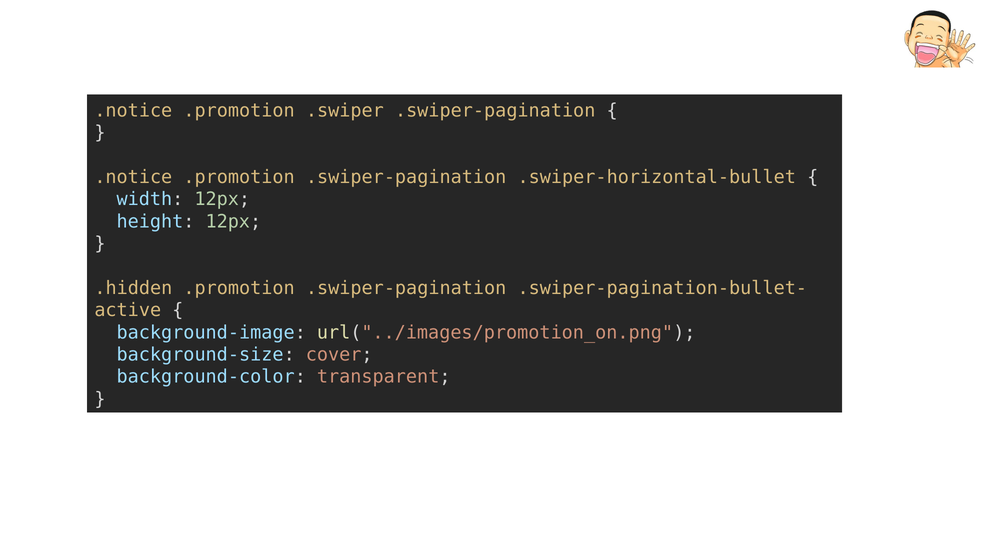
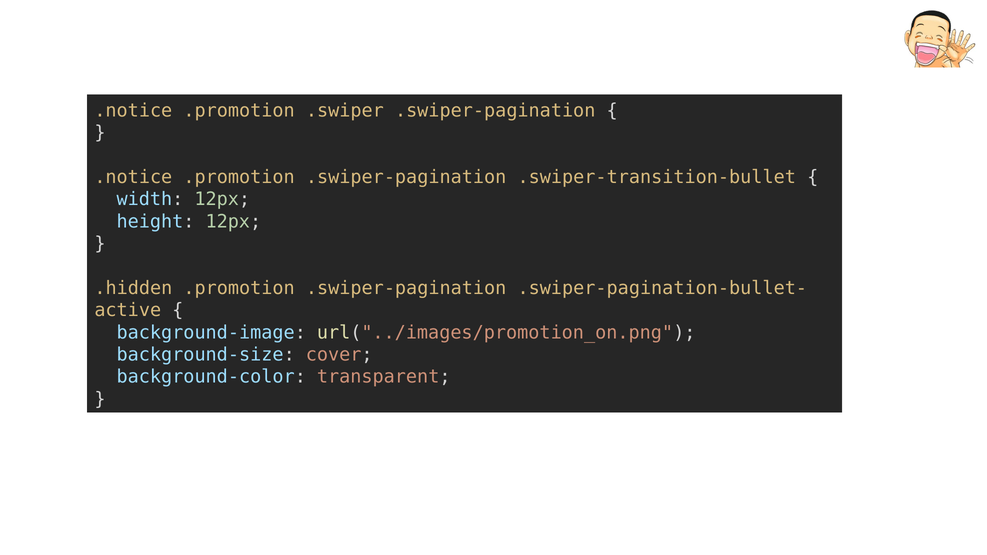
.swiper-horizontal-bullet: .swiper-horizontal-bullet -> .swiper-transition-bullet
